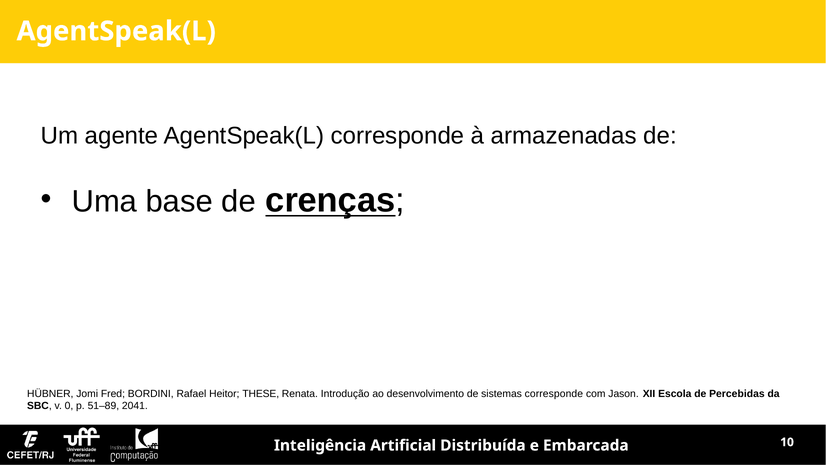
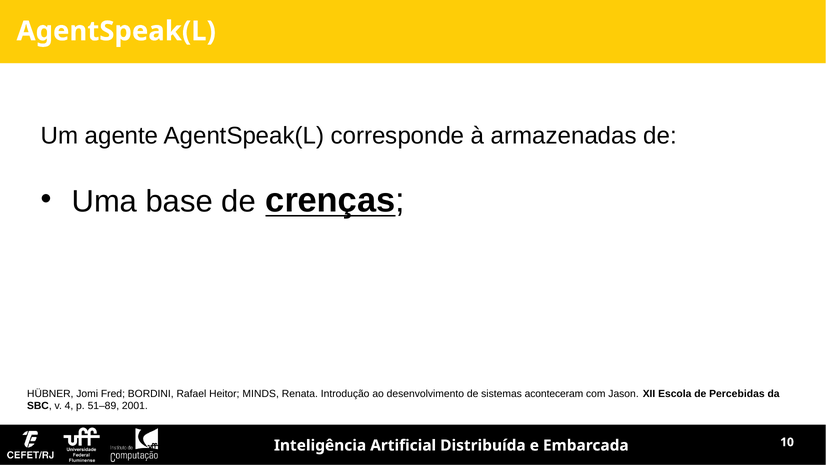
THESE: THESE -> MINDS
sistemas corresponde: corresponde -> aconteceram
0: 0 -> 4
2041: 2041 -> 2001
